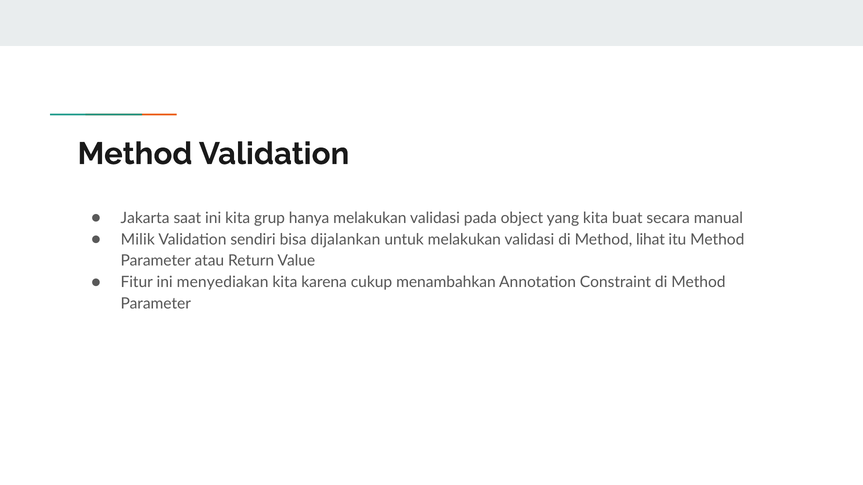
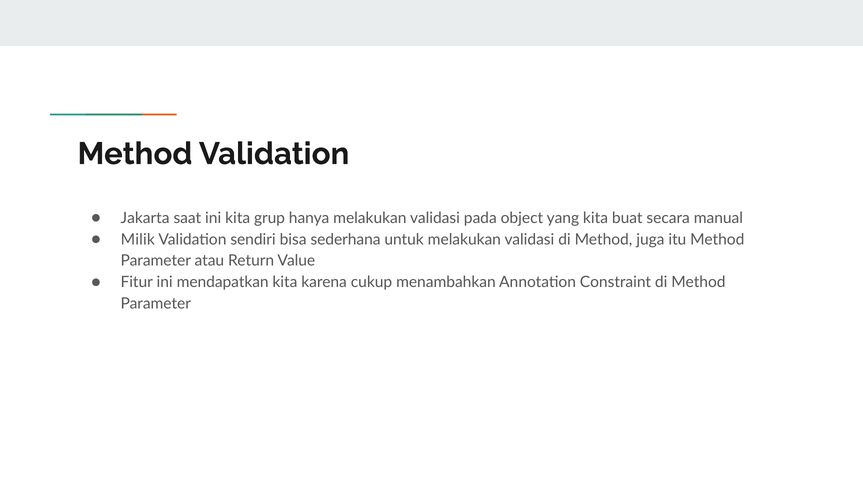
dijalankan: dijalankan -> sederhana
lihat: lihat -> juga
menyediakan: menyediakan -> mendapatkan
